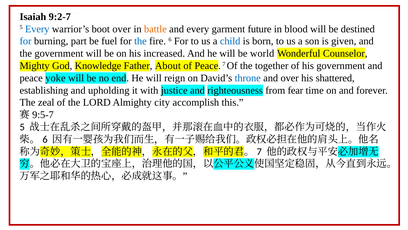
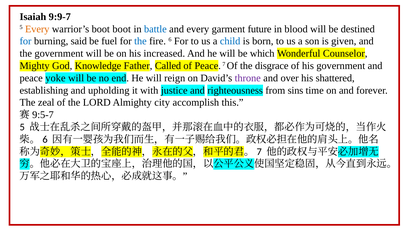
9:2-7: 9:2-7 -> 9:9-7
Every at (37, 29) colour: blue -> orange
boot over: over -> boot
battle colour: orange -> blue
part: part -> said
world: world -> which
About: About -> Called
together: together -> disgrace
throne colour: blue -> purple
fear: fear -> sins
